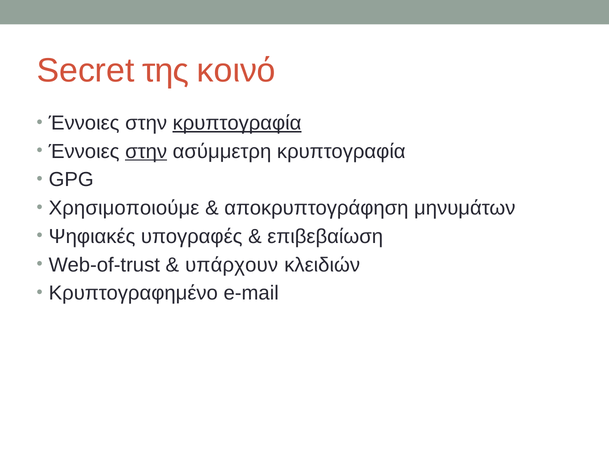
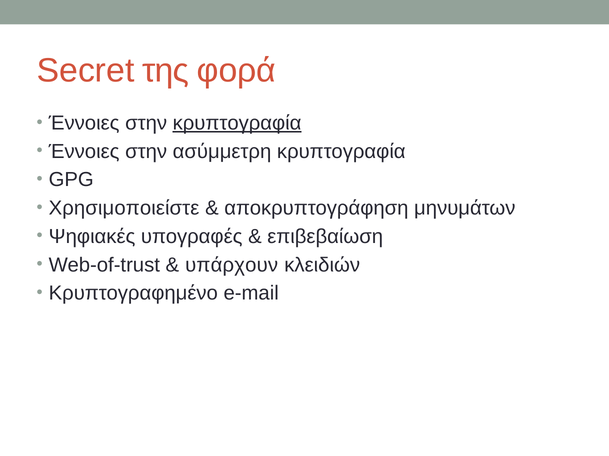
κοινό: κοινό -> φορά
στην at (146, 152) underline: present -> none
Χρησιμοποιούμε: Χρησιμοποιούμε -> Χρησιμοποιείστε
